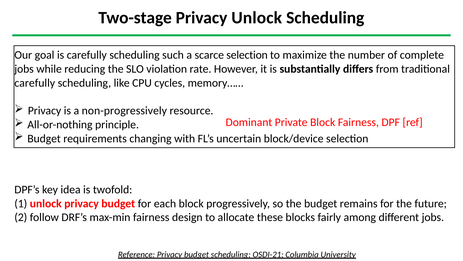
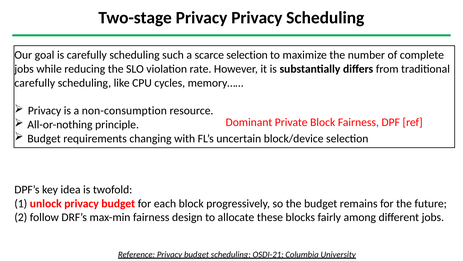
Privacy Unlock: Unlock -> Privacy
non-progressively: non-progressively -> non-consumption
